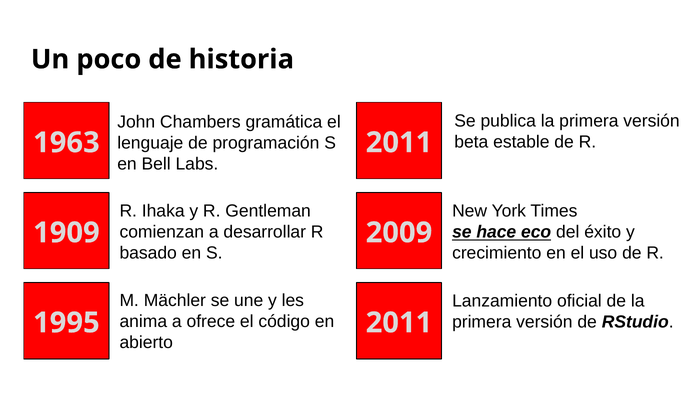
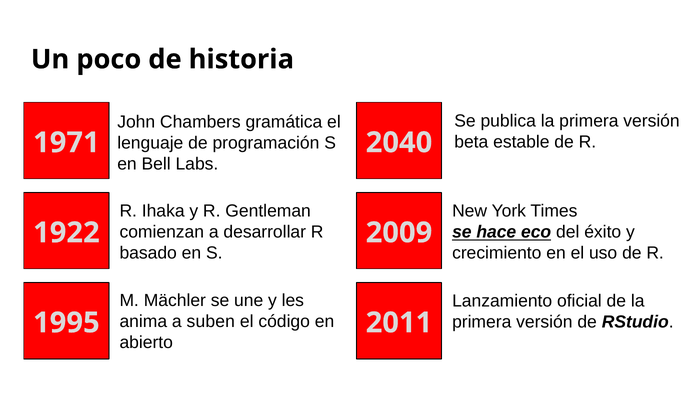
1963: 1963 -> 1971
2011 at (399, 143): 2011 -> 2040
1909: 1909 -> 1922
ofrece: ofrece -> suben
